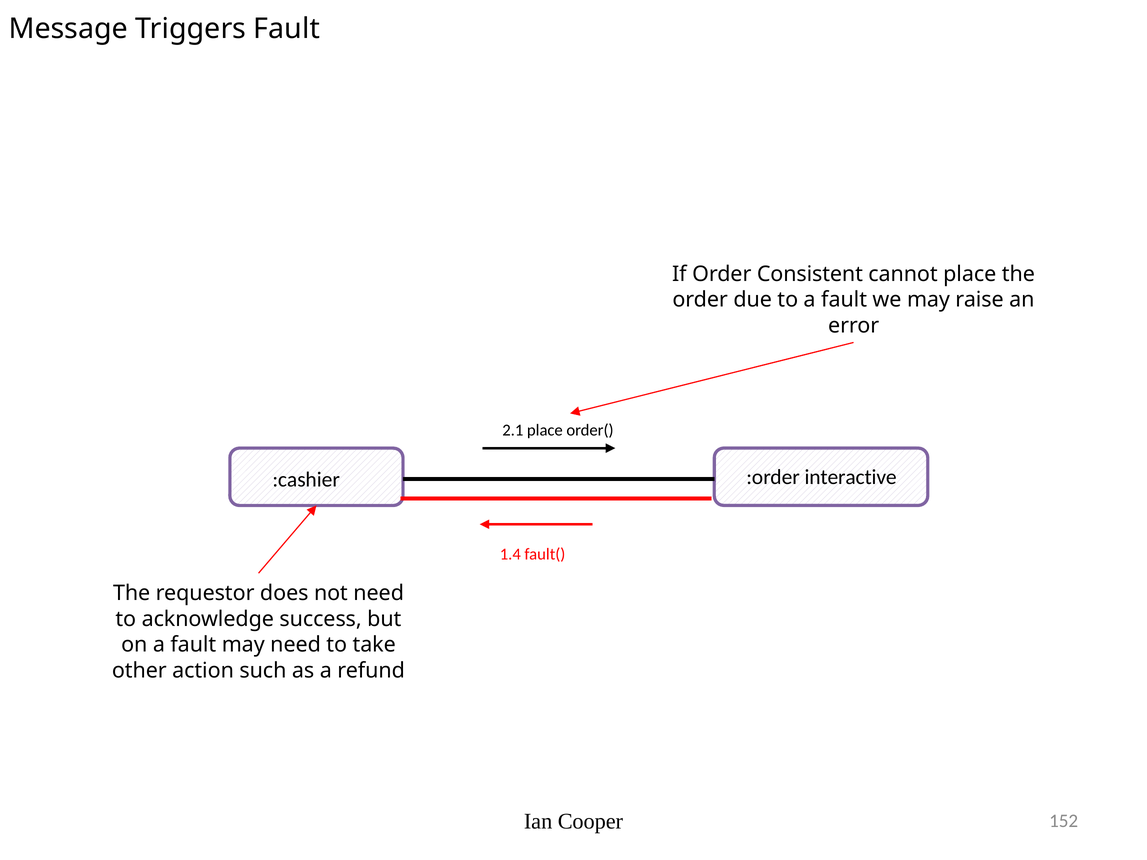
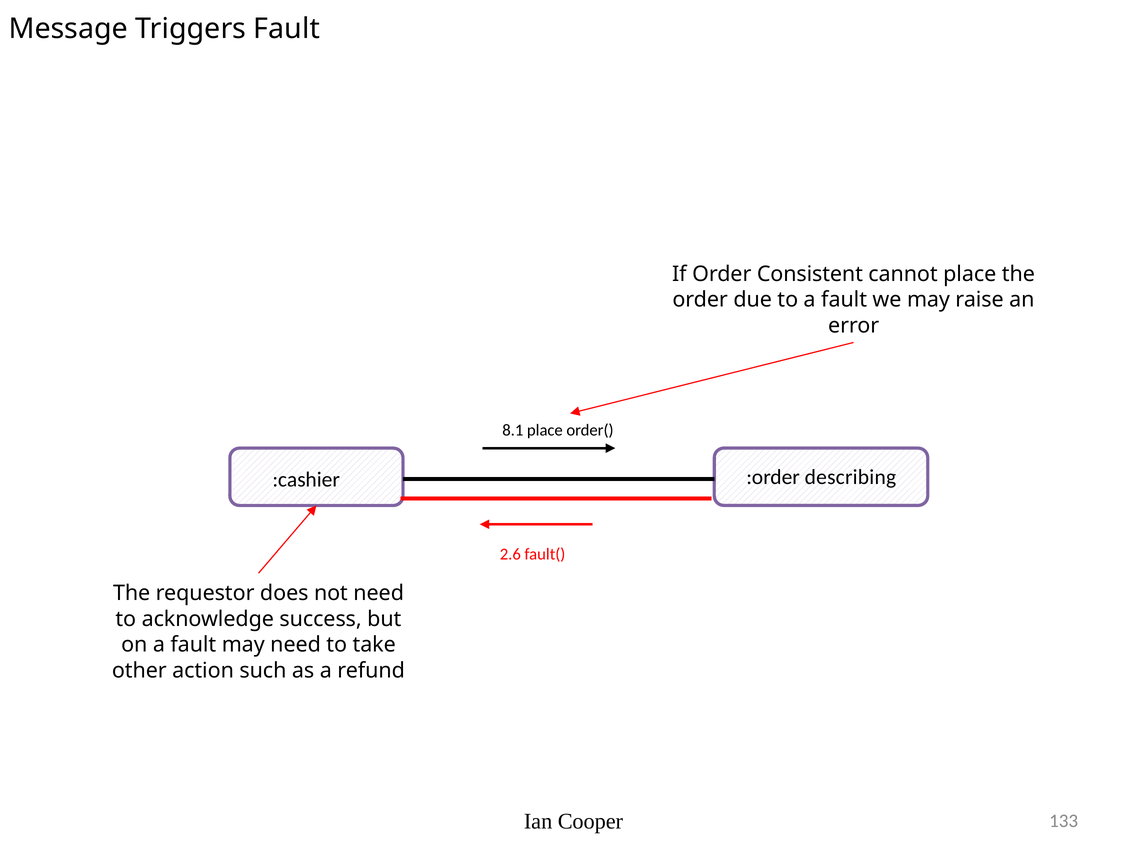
2.1: 2.1 -> 8.1
interactive: interactive -> describing
1.4: 1.4 -> 2.6
152: 152 -> 133
